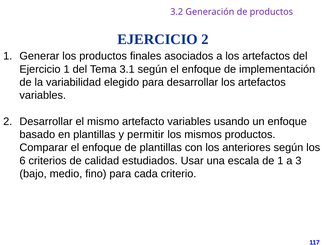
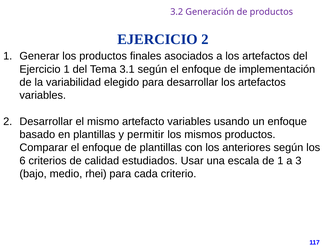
fino: fino -> rhei
